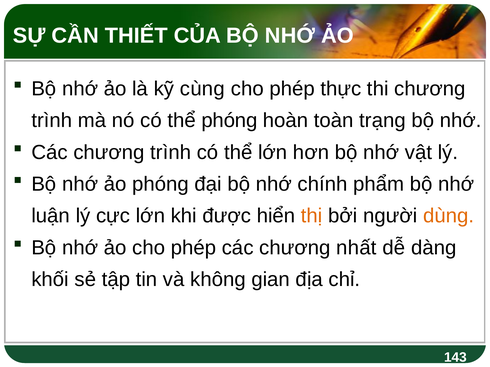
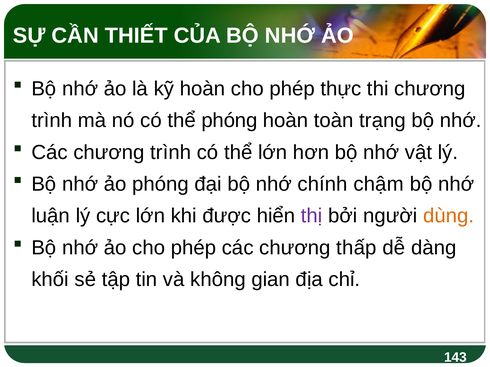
kỹ cùng: cùng -> hoàn
phẩm: phẩm -> chậm
thị colour: orange -> purple
nhất: nhất -> thấp
